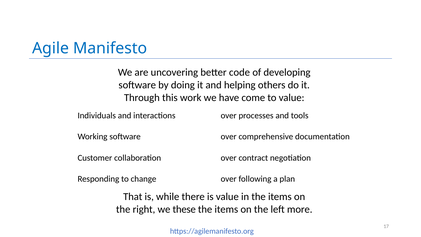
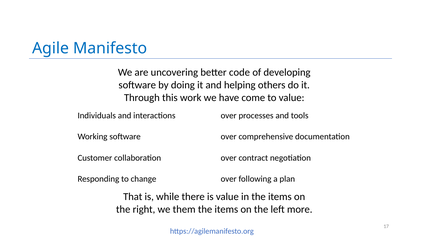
these: these -> them
